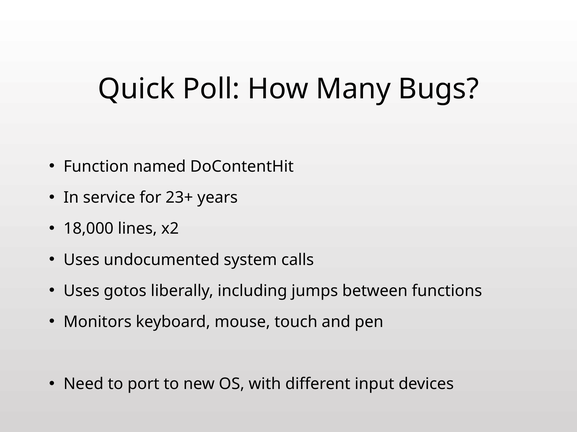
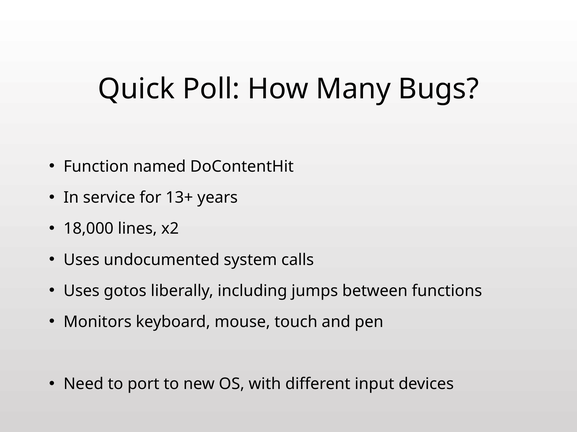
23+: 23+ -> 13+
